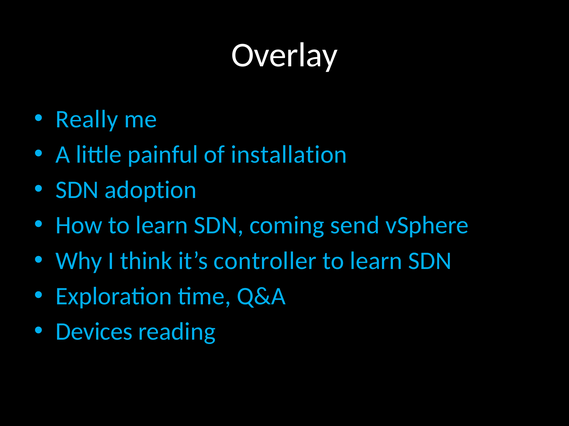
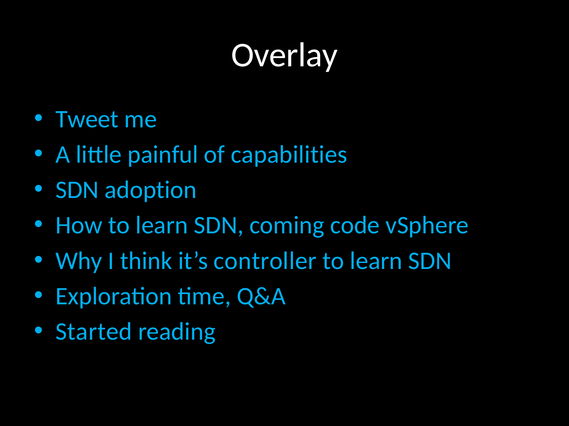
Really: Really -> Tweet
installation: installation -> capabilities
send: send -> code
Devices: Devices -> Started
